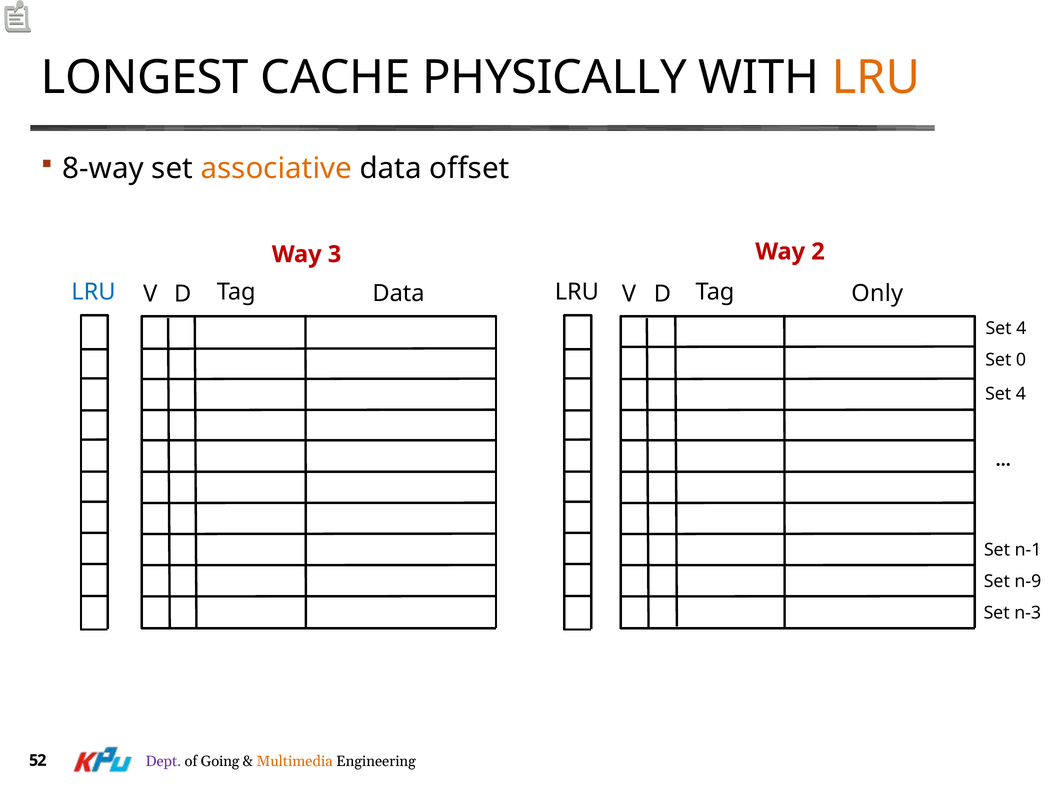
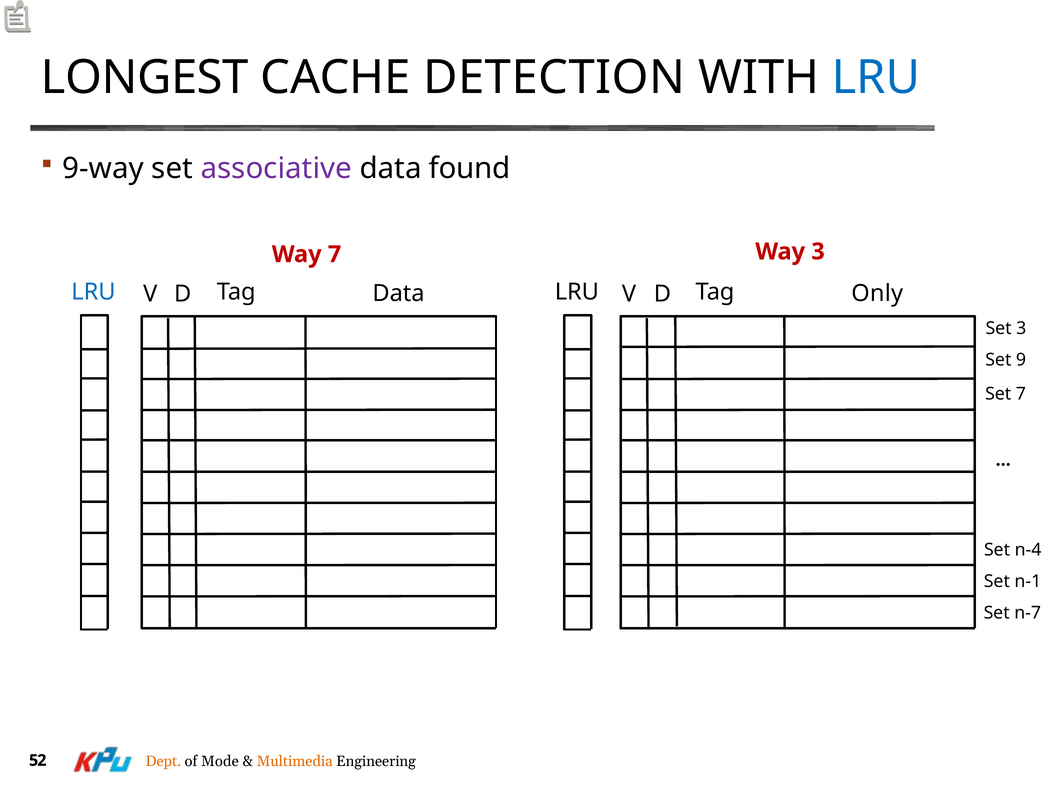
PHYSICALLY: PHYSICALLY -> DETECTION
LRU at (876, 78) colour: orange -> blue
8-way: 8-way -> 9-way
associative colour: orange -> purple
offset: offset -> found
Way 3: 3 -> 7
Way 2: 2 -> 3
4 at (1021, 329): 4 -> 3
0: 0 -> 9
4 at (1021, 394): 4 -> 7
n-1: n-1 -> n-4
n-9: n-9 -> n-1
n-3: n-3 -> n-7
Dept colour: purple -> orange
Going: Going -> Mode
